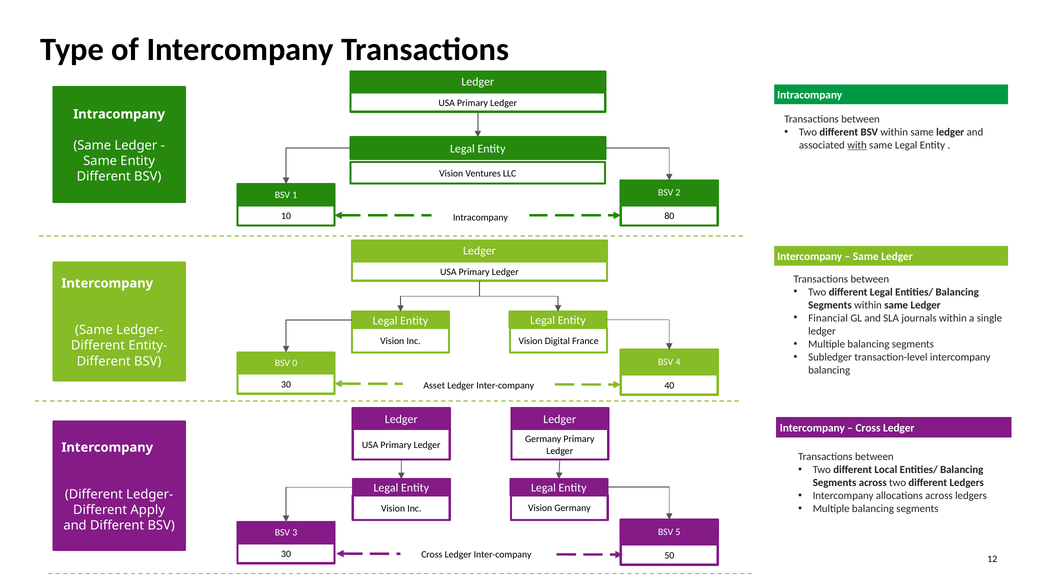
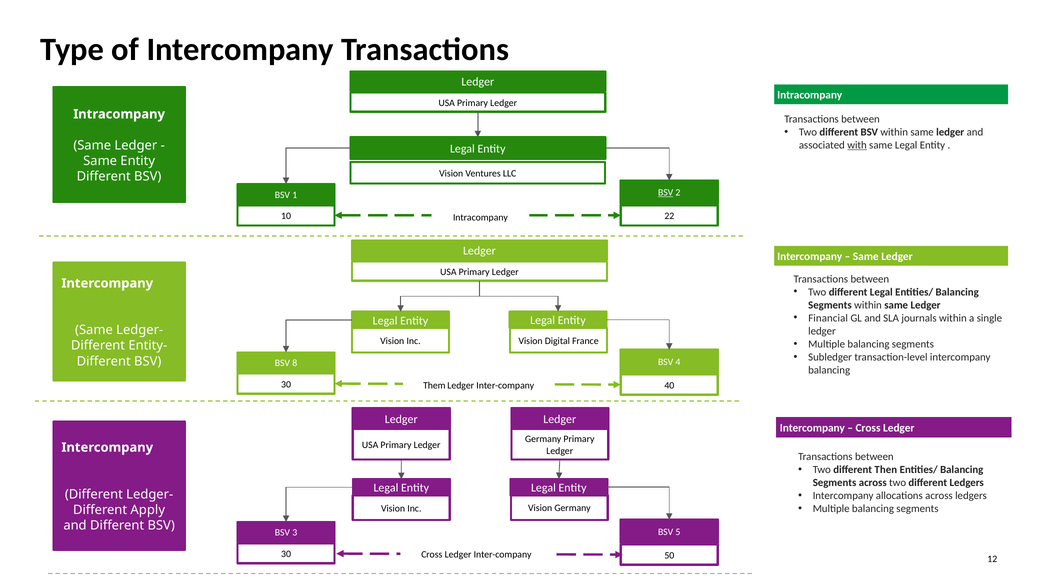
BSV at (666, 193) underline: none -> present
80: 80 -> 22
0: 0 -> 8
Asset: Asset -> Them
Local: Local -> Then
